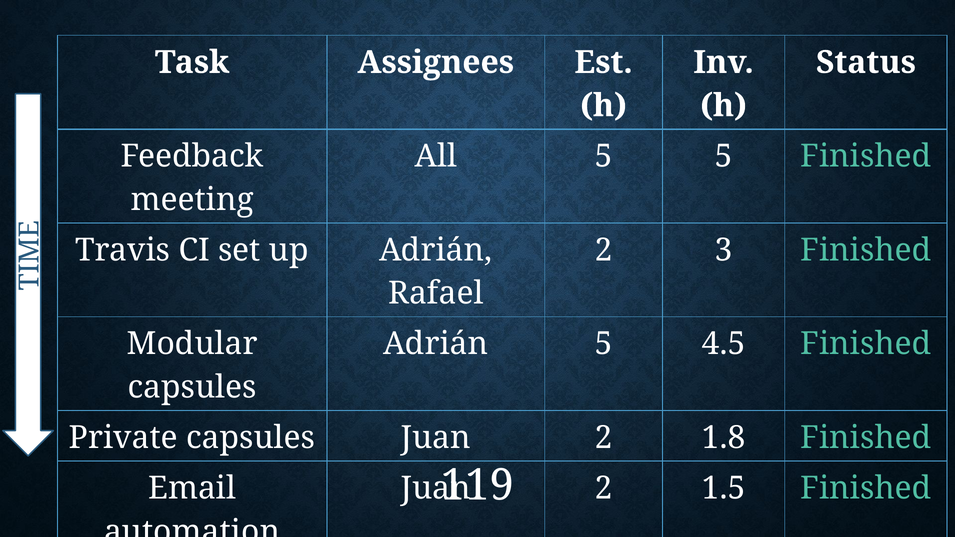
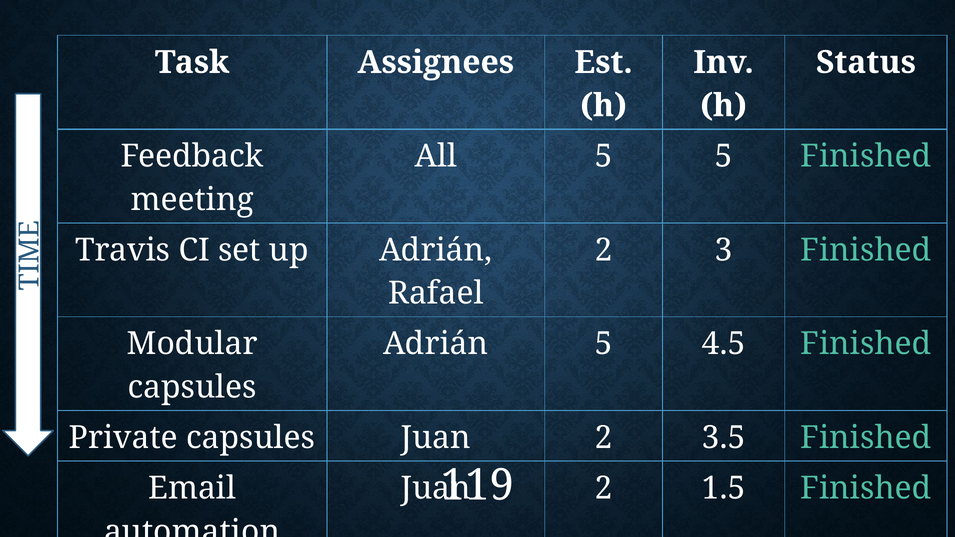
1.8: 1.8 -> 3.5
